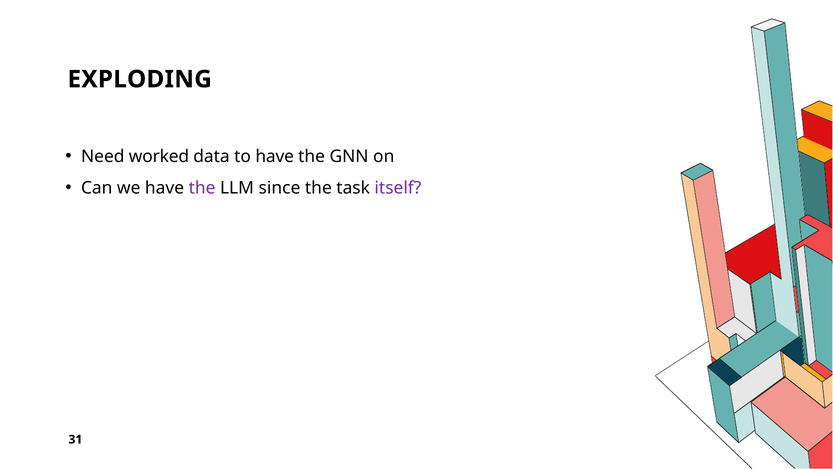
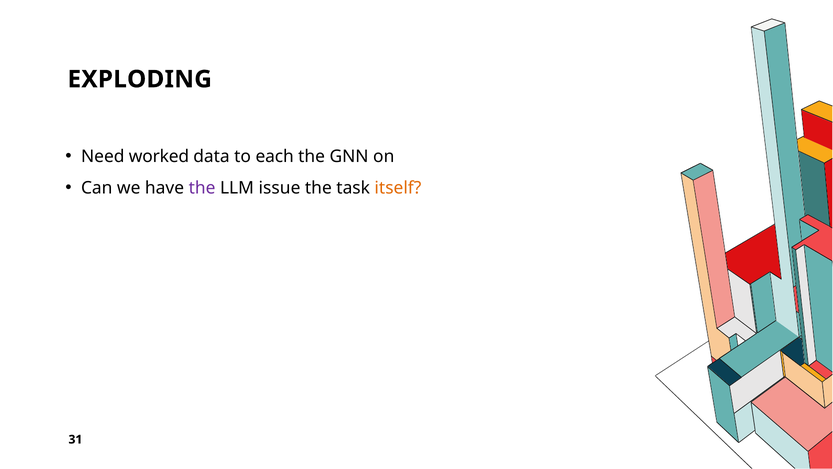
to have: have -> each
since: since -> issue
itself colour: purple -> orange
